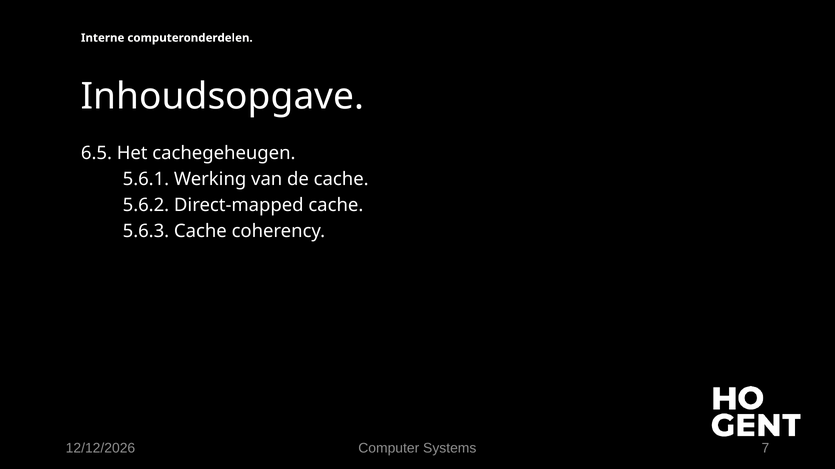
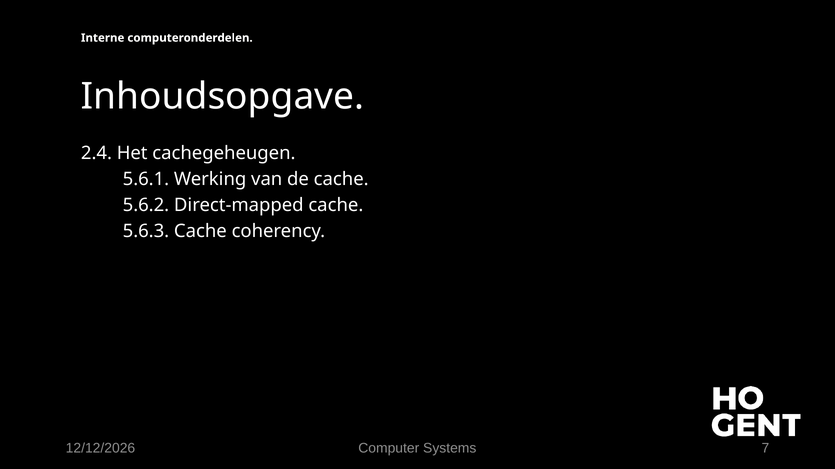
6.5: 6.5 -> 2.4
